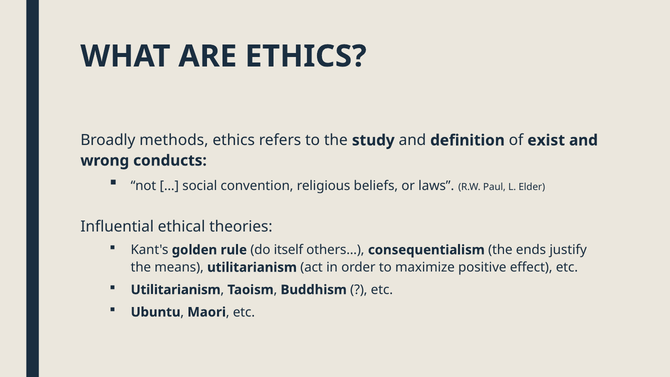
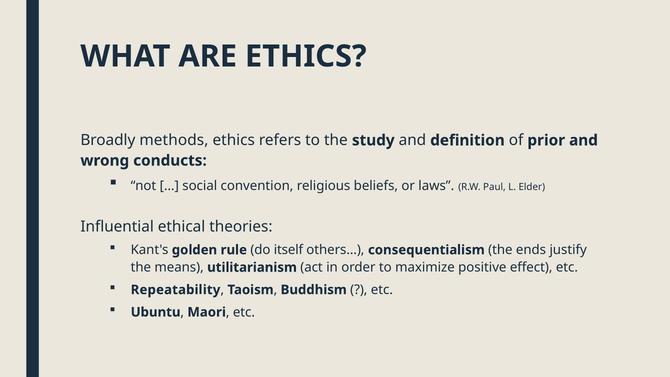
exist: exist -> prior
Utilitarianism at (176, 290): Utilitarianism -> Repeatability
